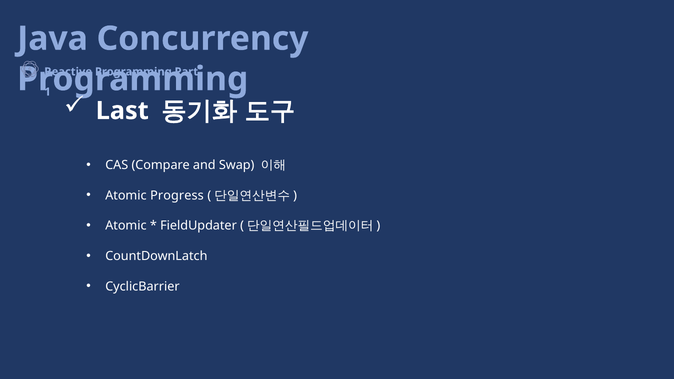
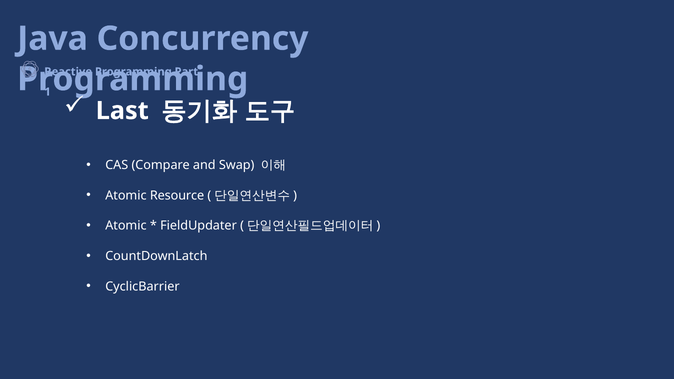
Progress: Progress -> Resource
